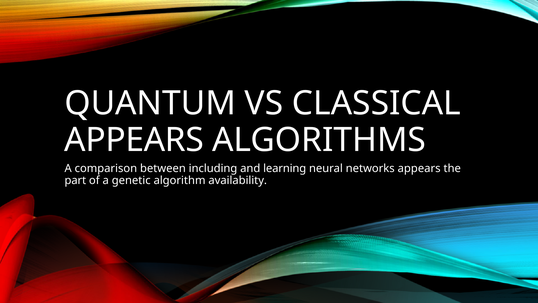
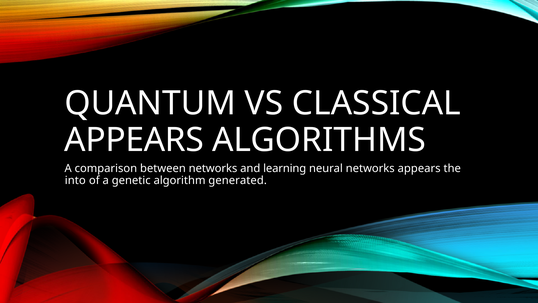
between including: including -> networks
part: part -> into
availability: availability -> generated
